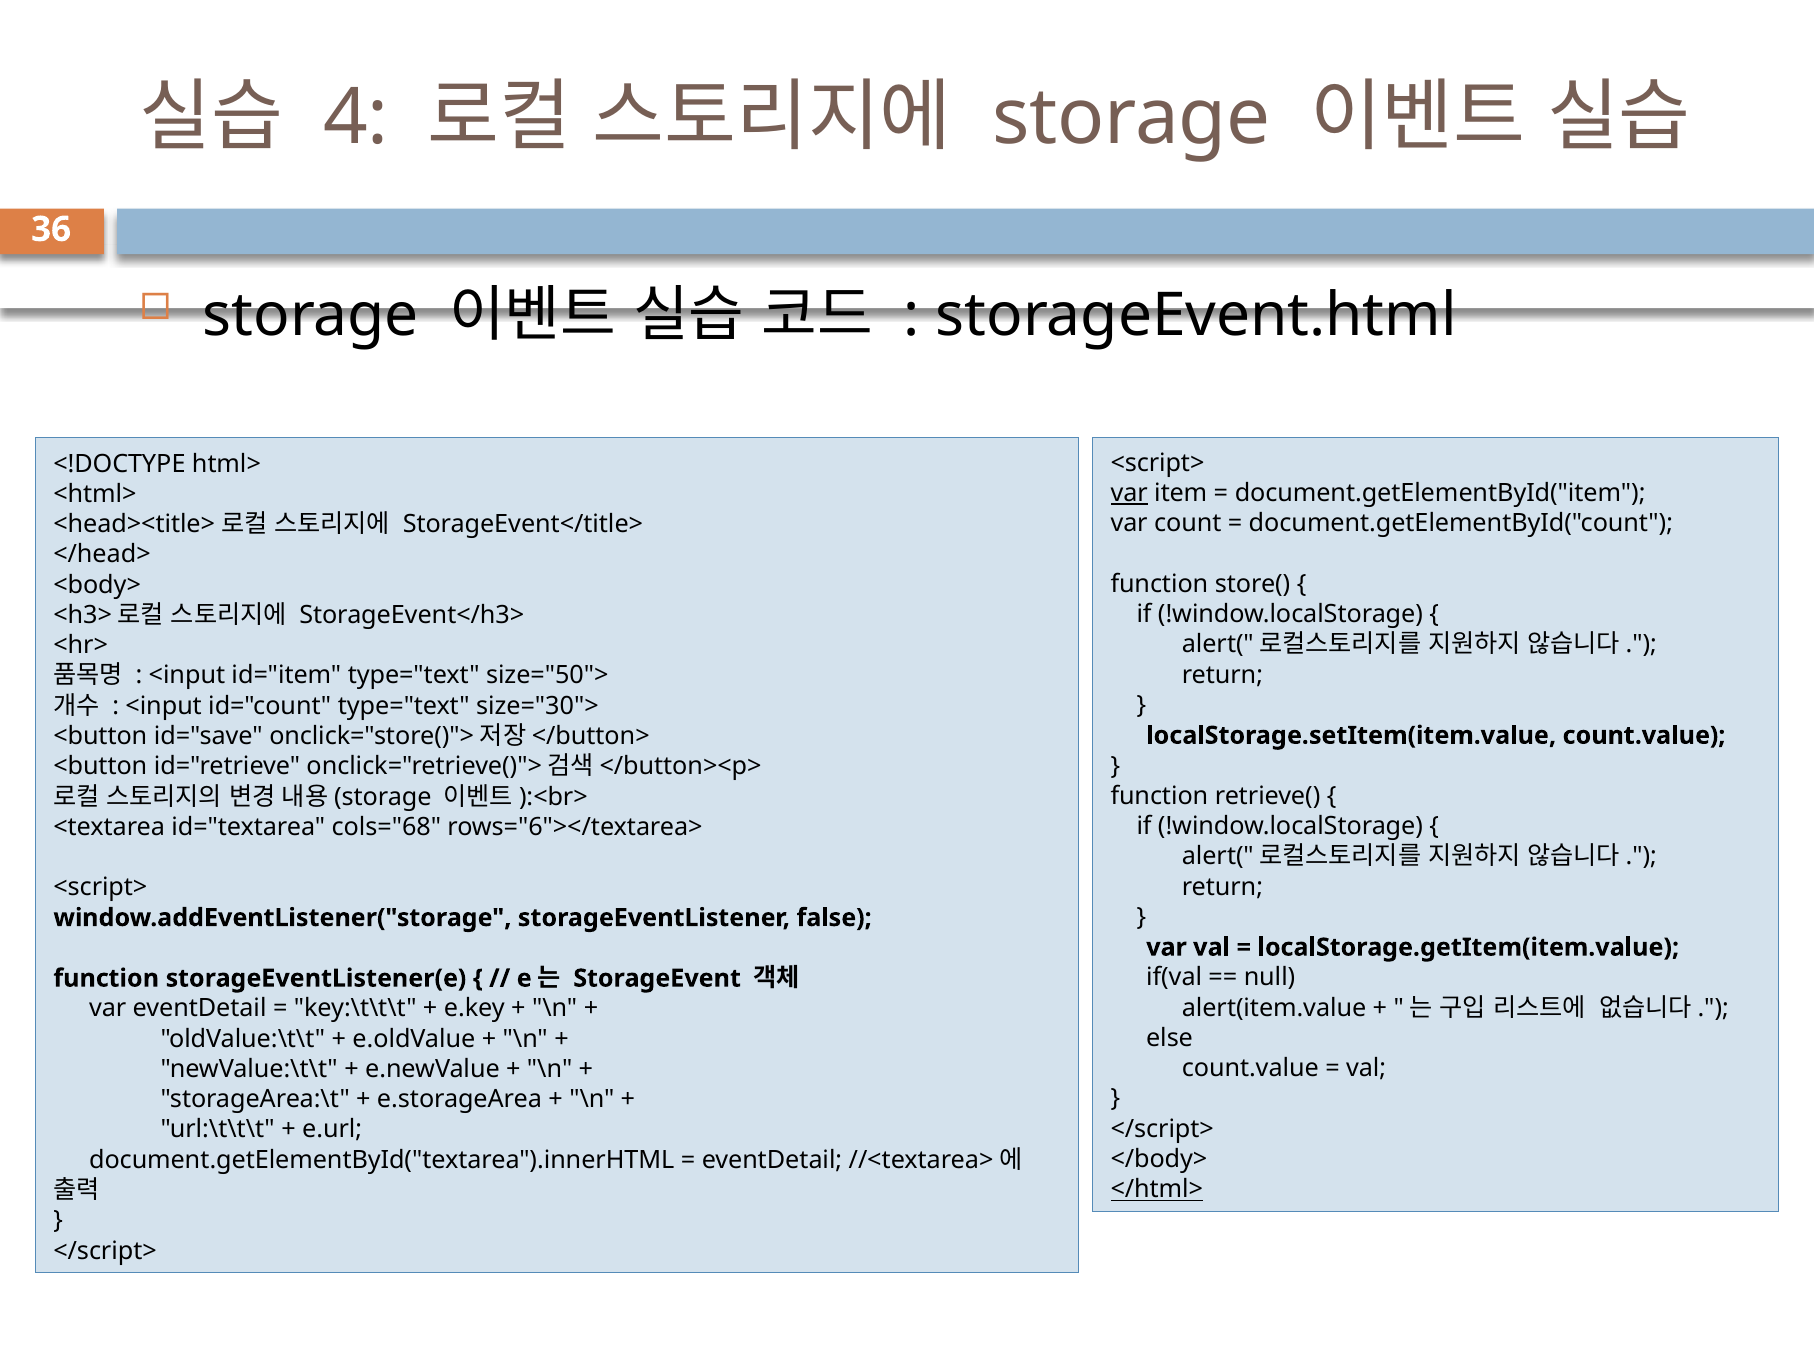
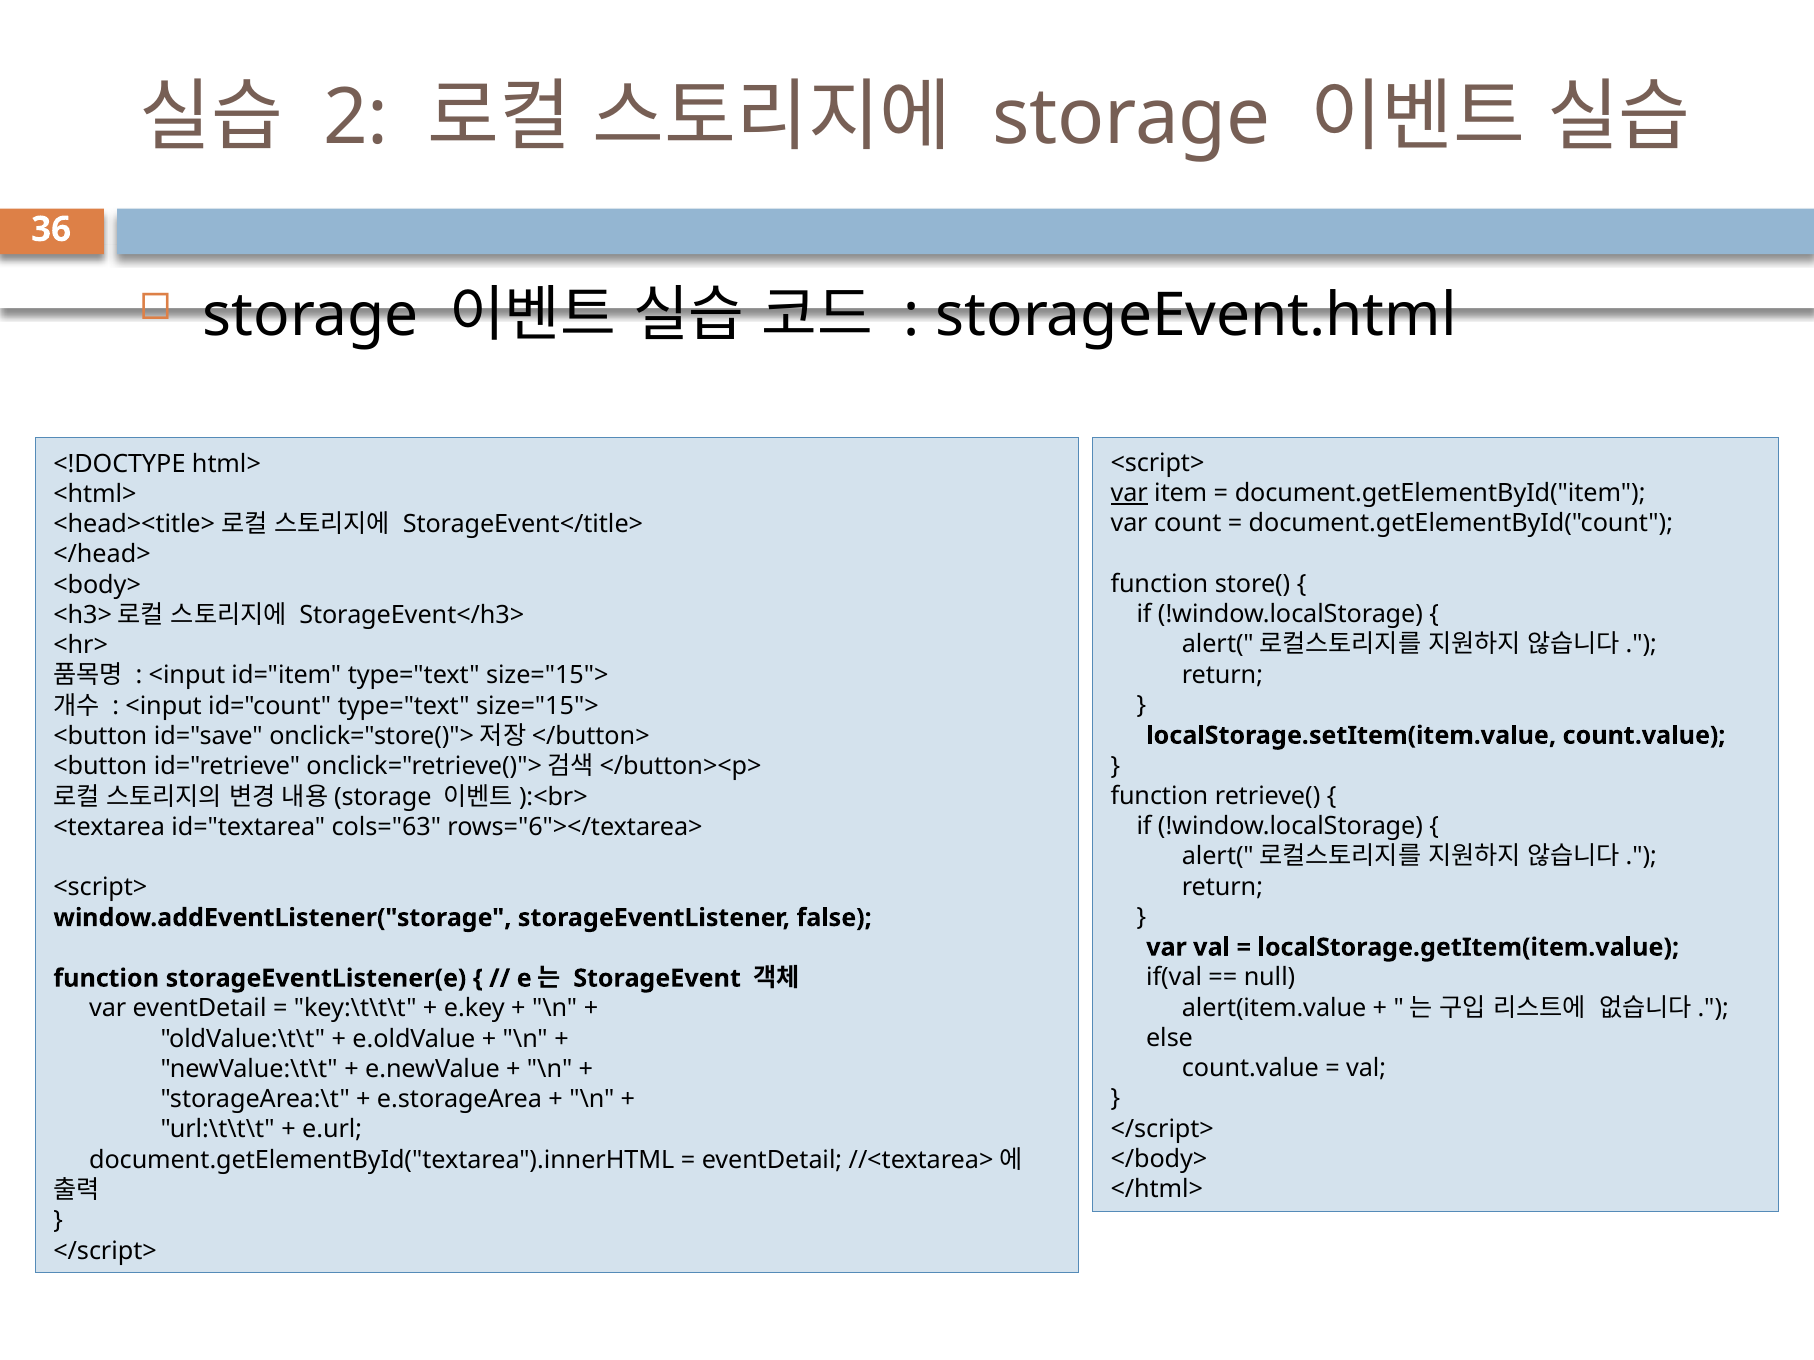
4: 4 -> 2
id="item type="text size="50">: size="50"> -> size="15">
id="count type="text size="30">: size="30"> -> size="15">
cols="68: cols="68 -> cols="63
</html> underline: present -> none
